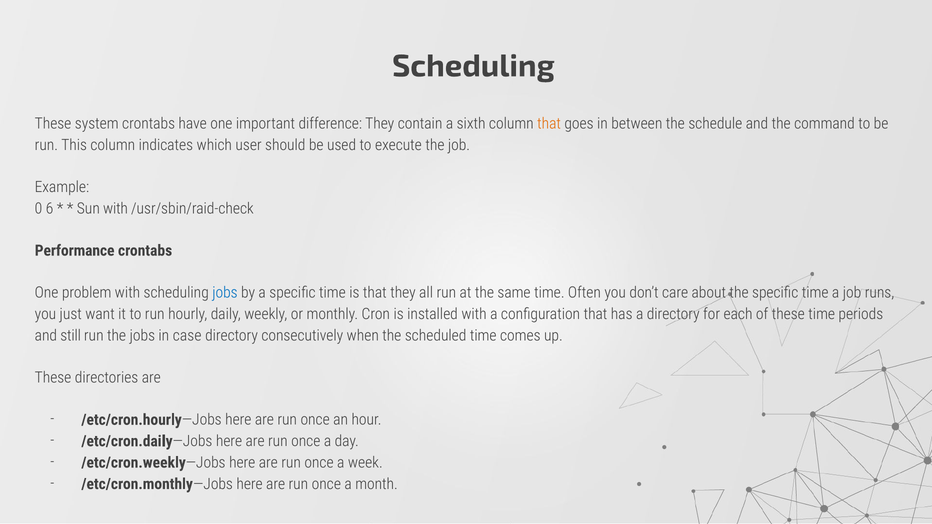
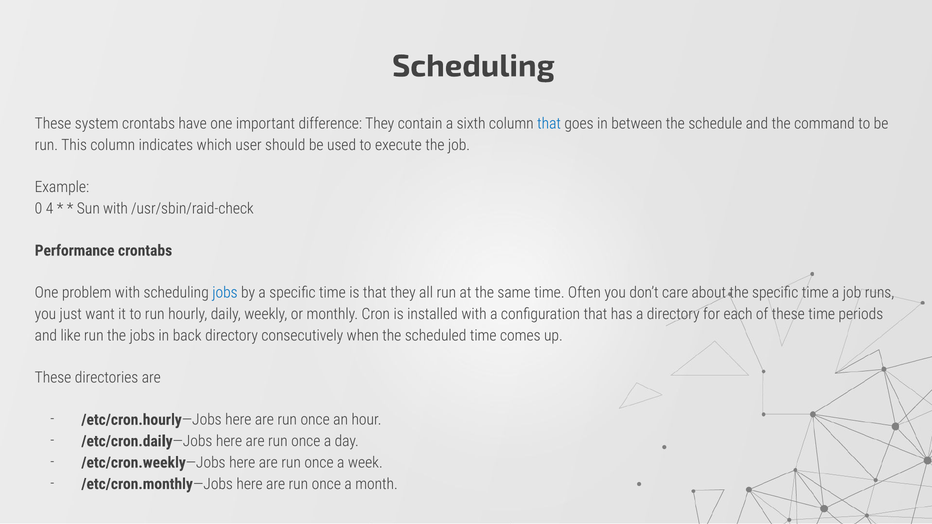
that at (549, 124) colour: orange -> blue
6: 6 -> 4
still: still -> like
case: case -> back
